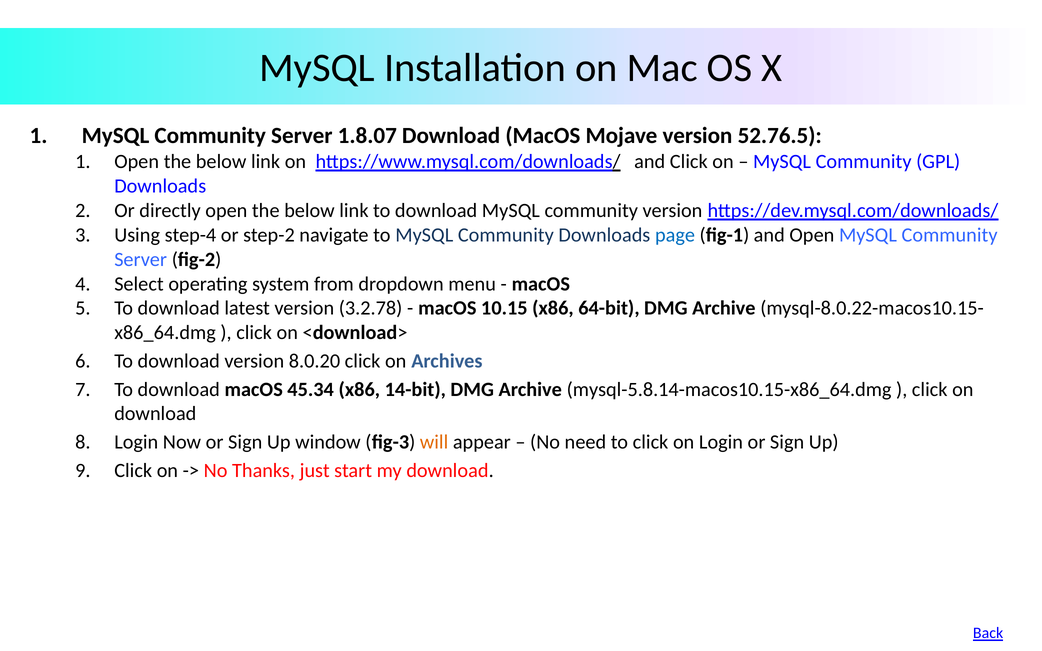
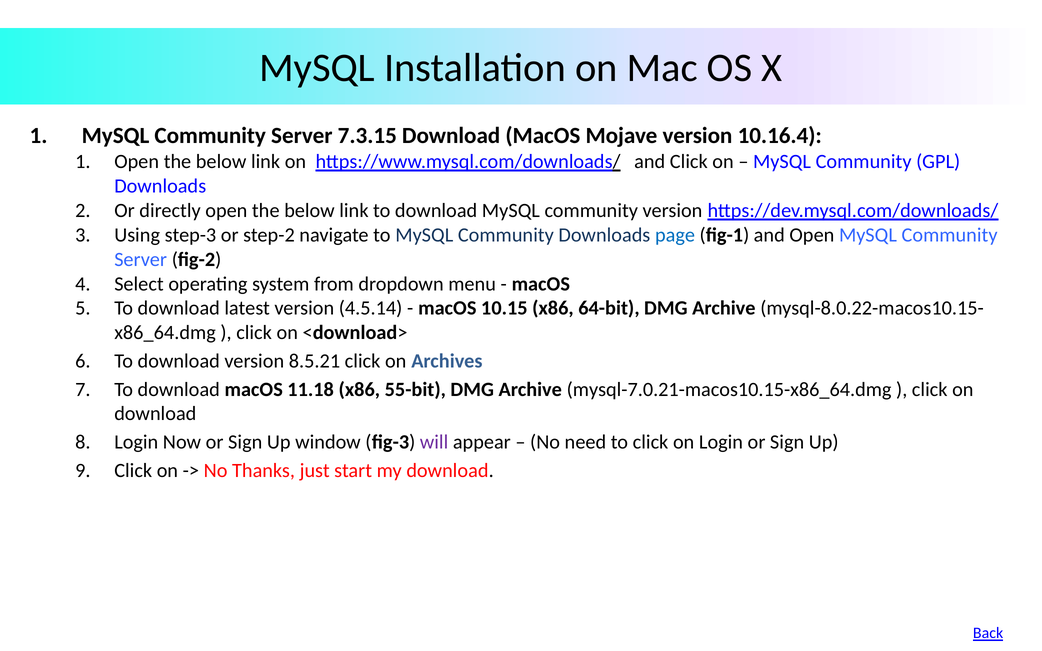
1.8.07: 1.8.07 -> 7.3.15
52.76.5: 52.76.5 -> 10.16.4
step-4: step-4 -> step-3
3.2.78: 3.2.78 -> 4.5.14
8.0.20: 8.0.20 -> 8.5.21
45.34: 45.34 -> 11.18
14-bit: 14-bit -> 55-bit
mysql-5.8.14-macos10.15-x86_64.dmg: mysql-5.8.14-macos10.15-x86_64.dmg -> mysql-7.0.21-macos10.15-x86_64.dmg
will colour: orange -> purple
